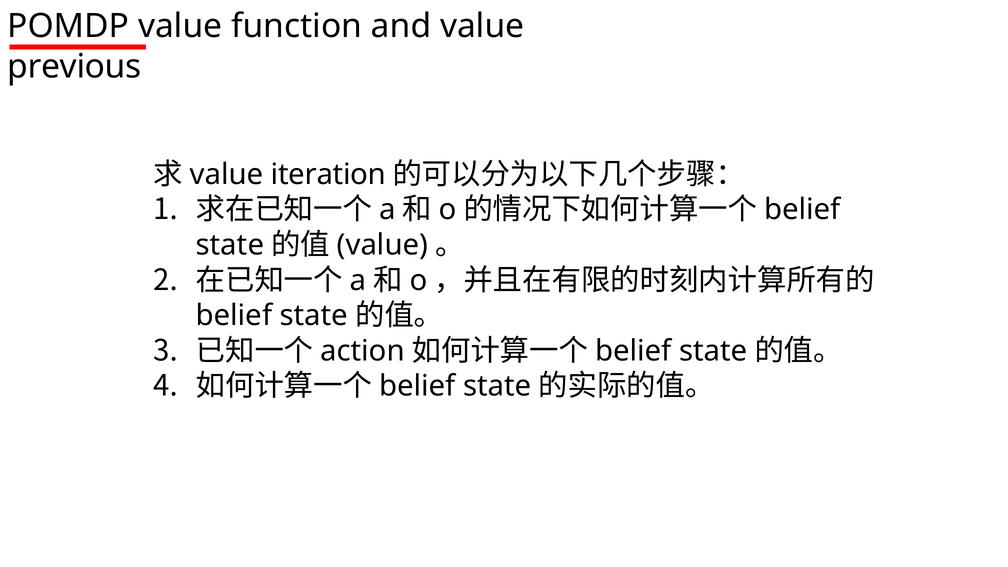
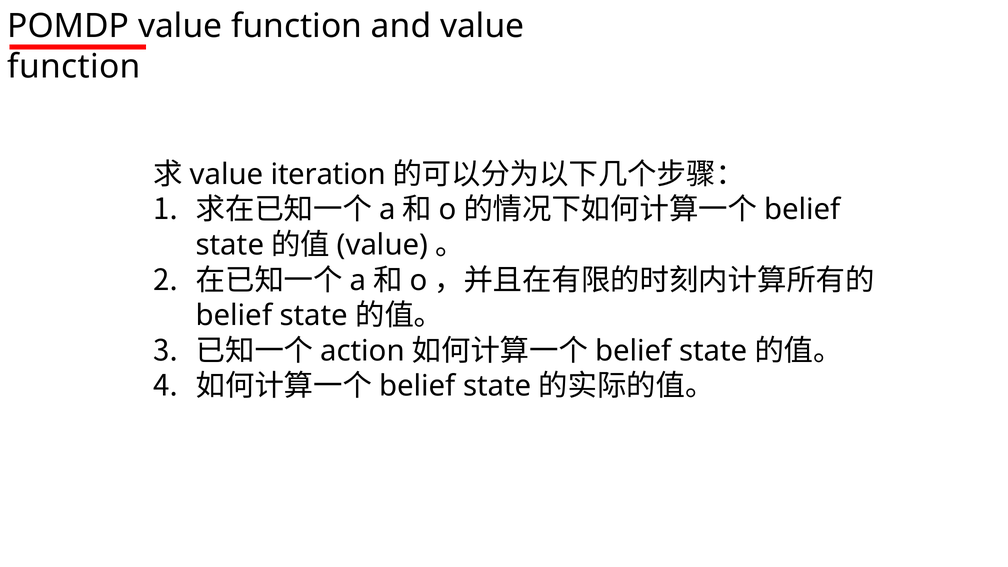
previous at (74, 67): previous -> function
